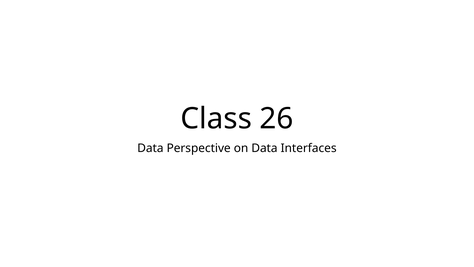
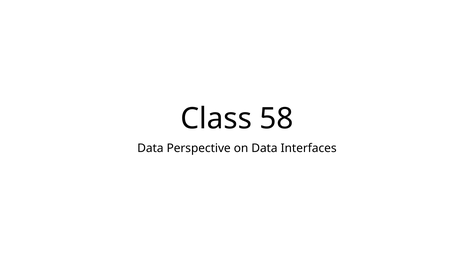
26: 26 -> 58
